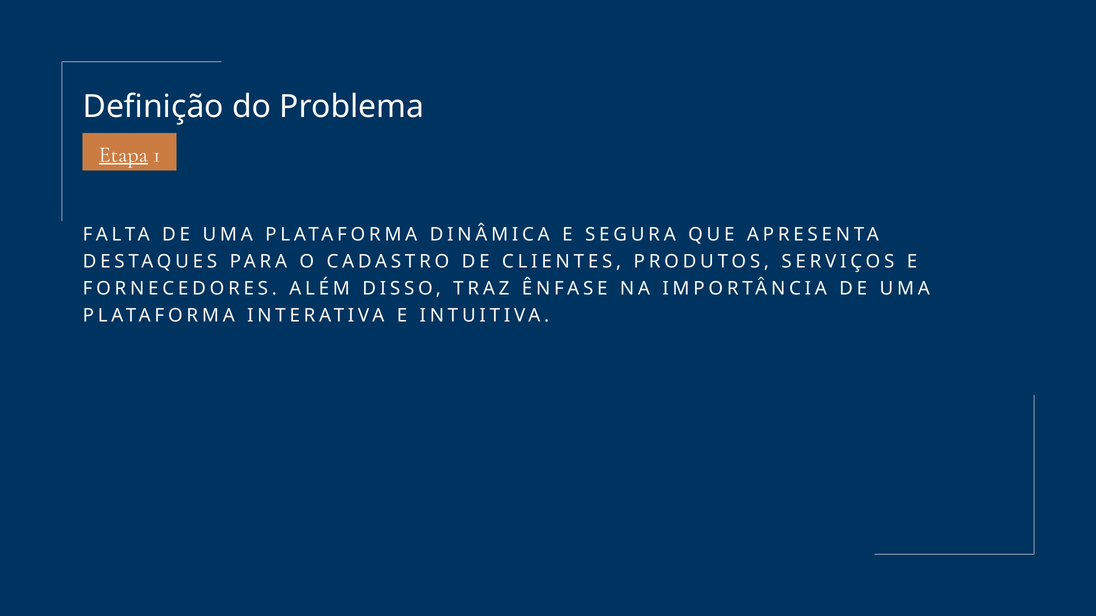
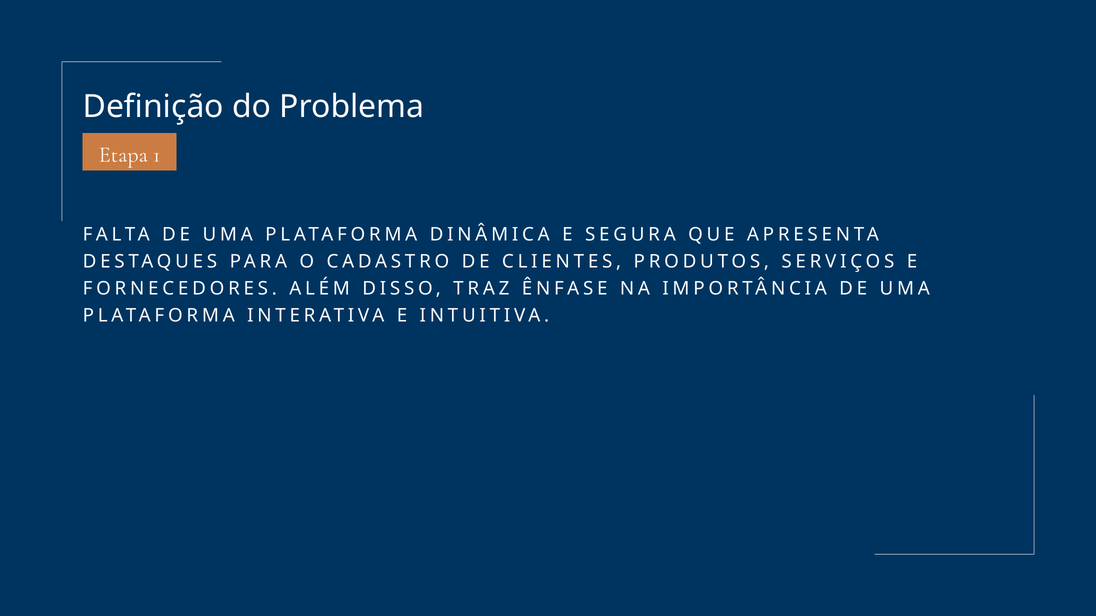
Etapa underline: present -> none
